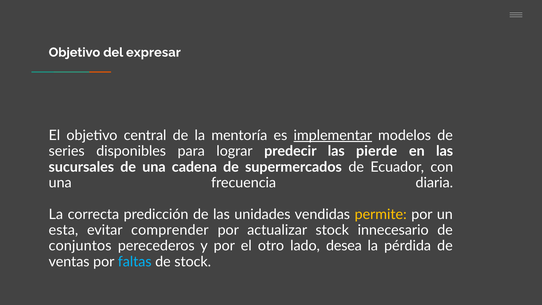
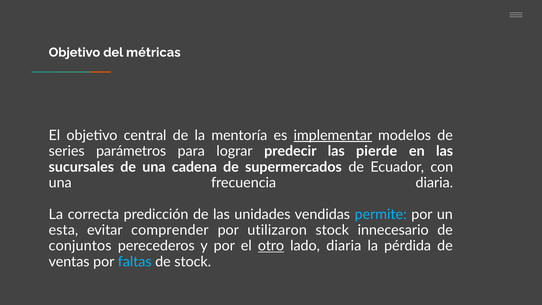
expresar: expresar -> métricas
disponibles: disponibles -> parámetros
permite colour: yellow -> light blue
actualizar: actualizar -> utilizaron
otro underline: none -> present
lado desea: desea -> diaria
